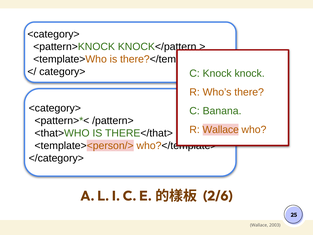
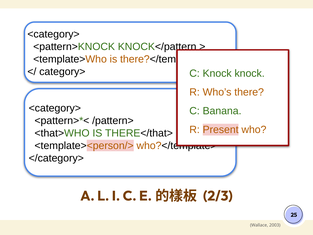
R Wallace: Wallace -> Present
2/6: 2/6 -> 2/3
